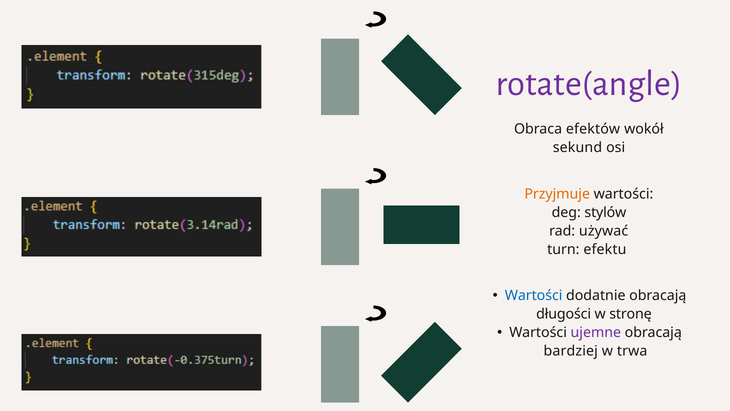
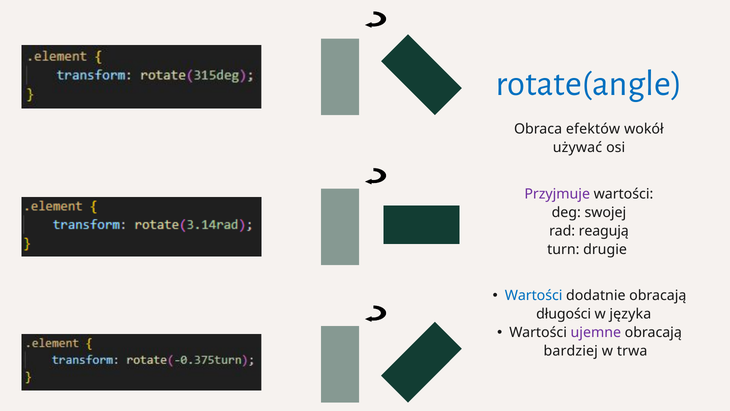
rotate(angle colour: purple -> blue
sekund: sekund -> używać
Przyjmuje colour: orange -> purple
stylów: stylów -> swojej
używać: używać -> reagują
efektu: efektu -> drugie
stronę: stronę -> języka
